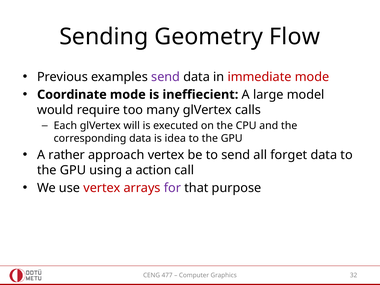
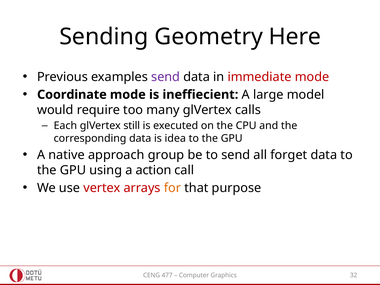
Flow: Flow -> Here
will: will -> still
rather: rather -> native
approach vertex: vertex -> group
for colour: purple -> orange
